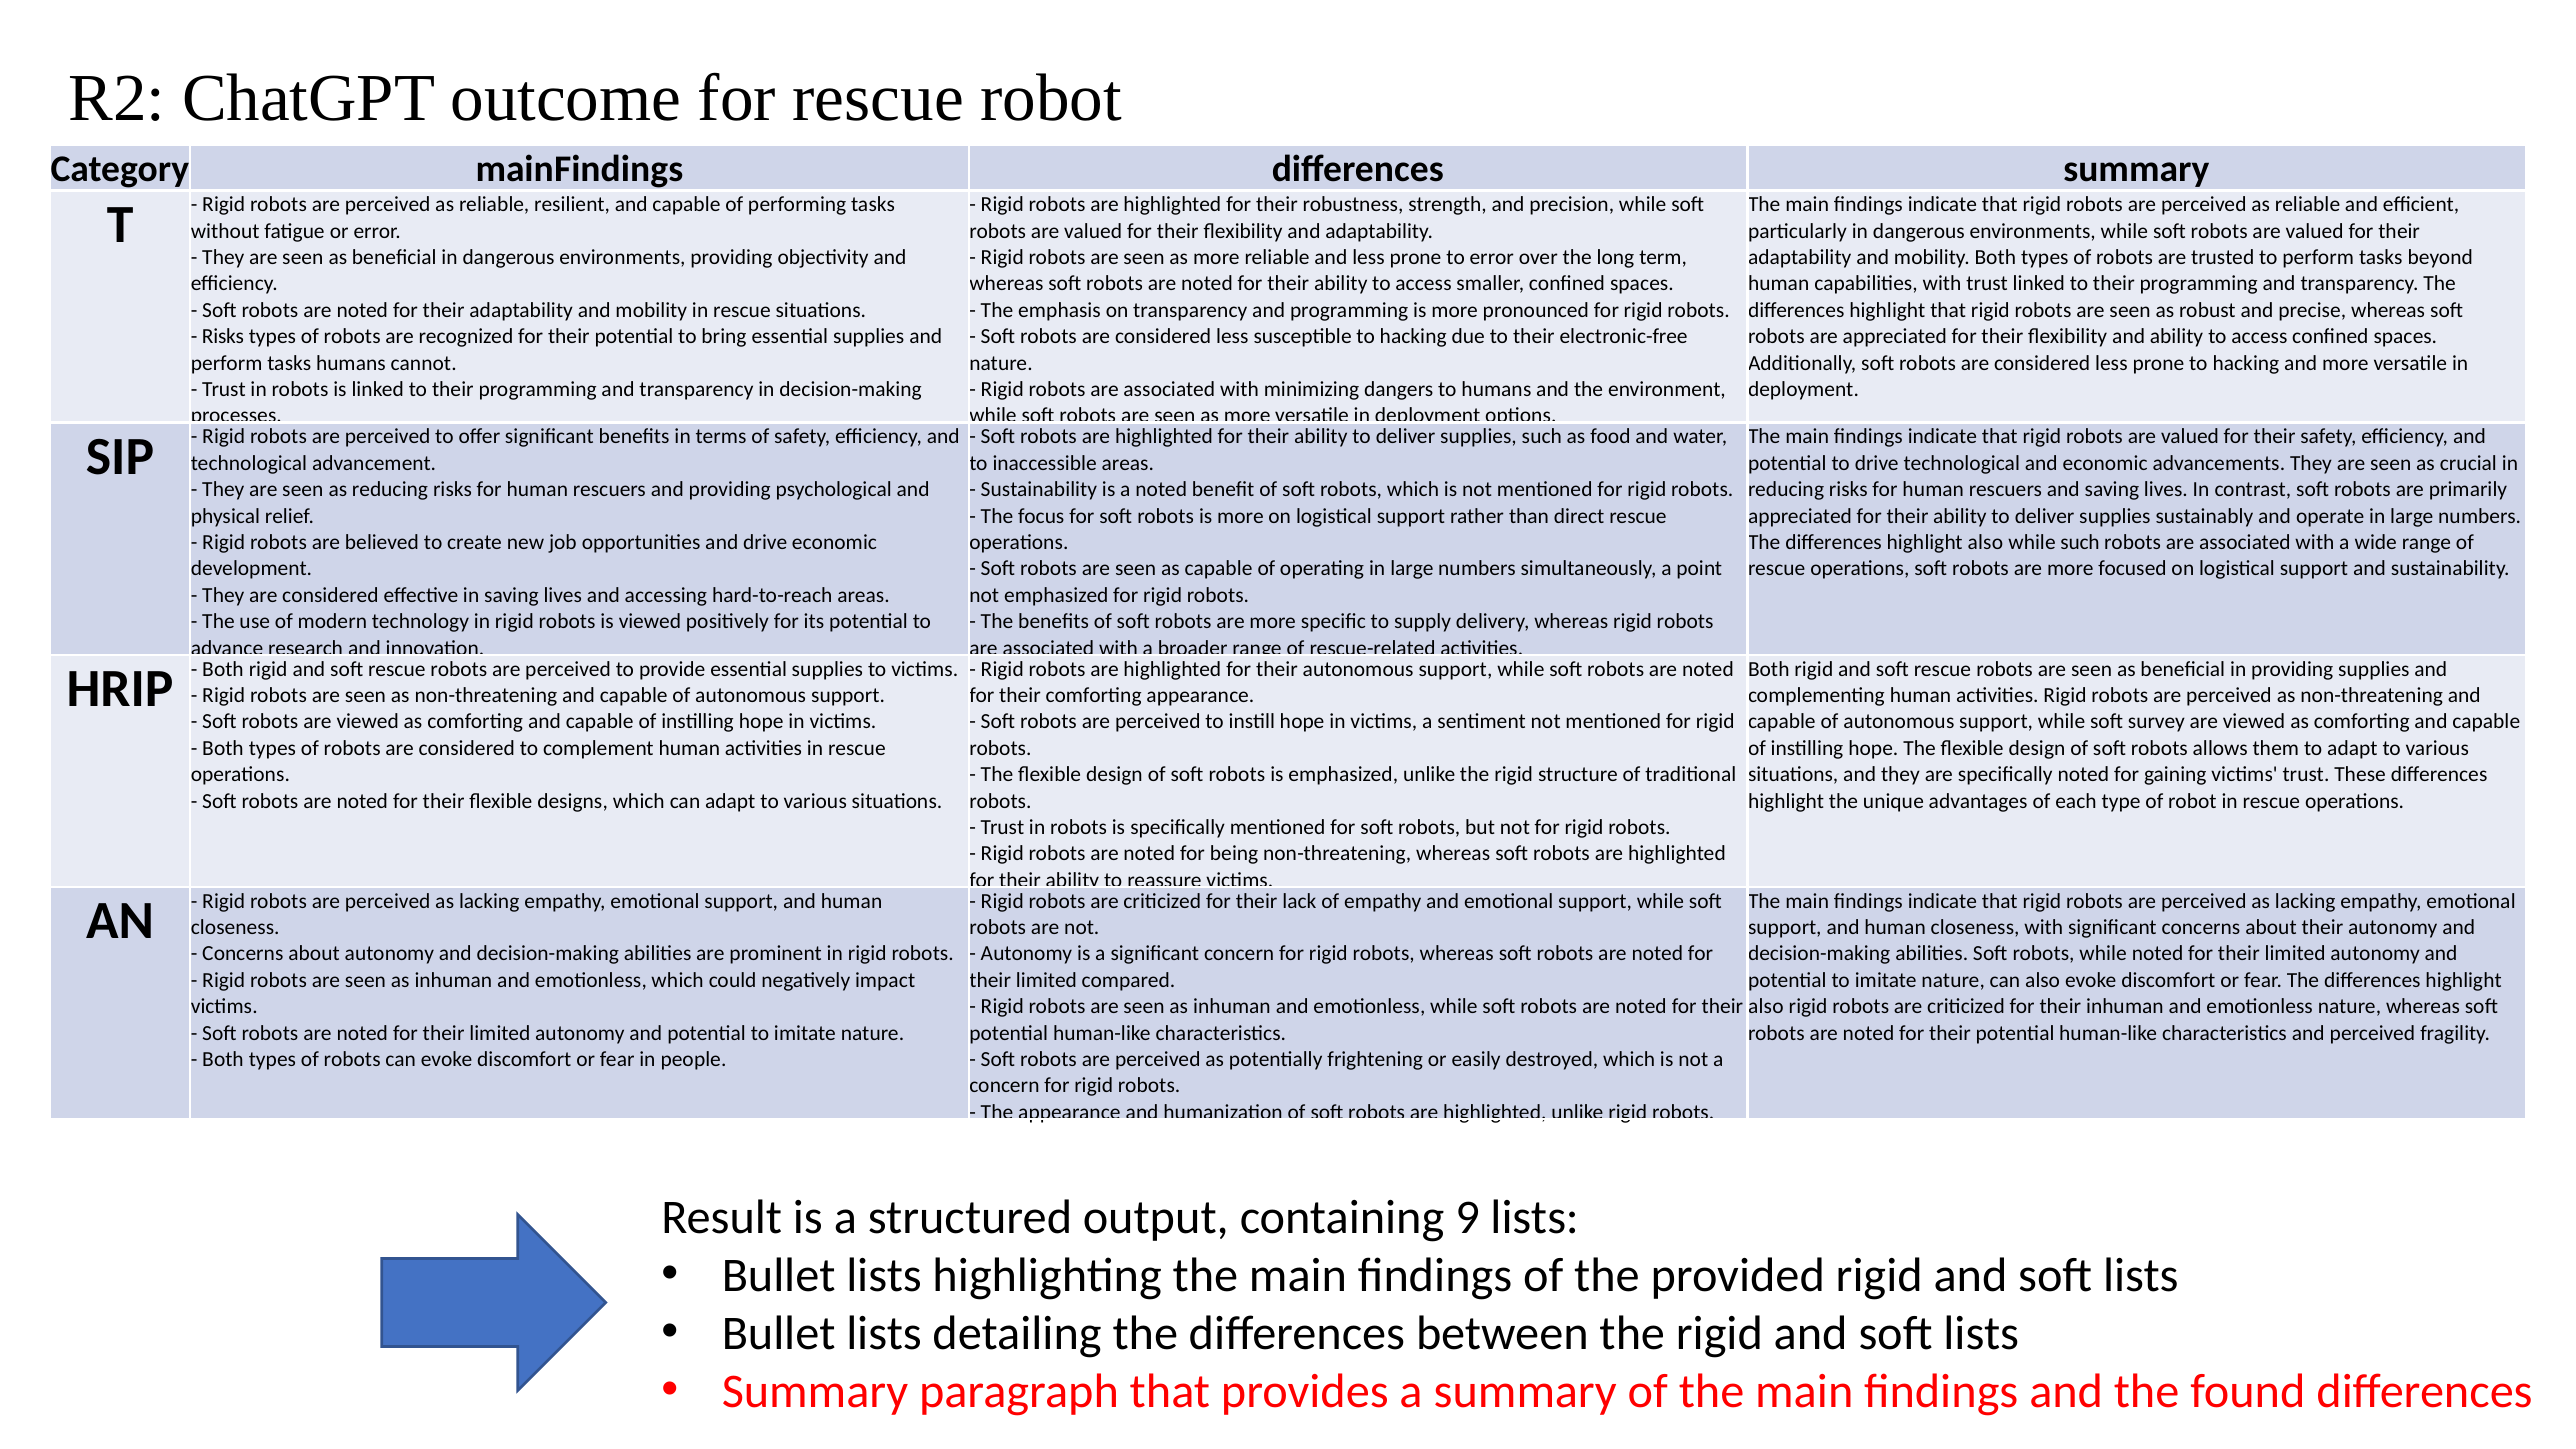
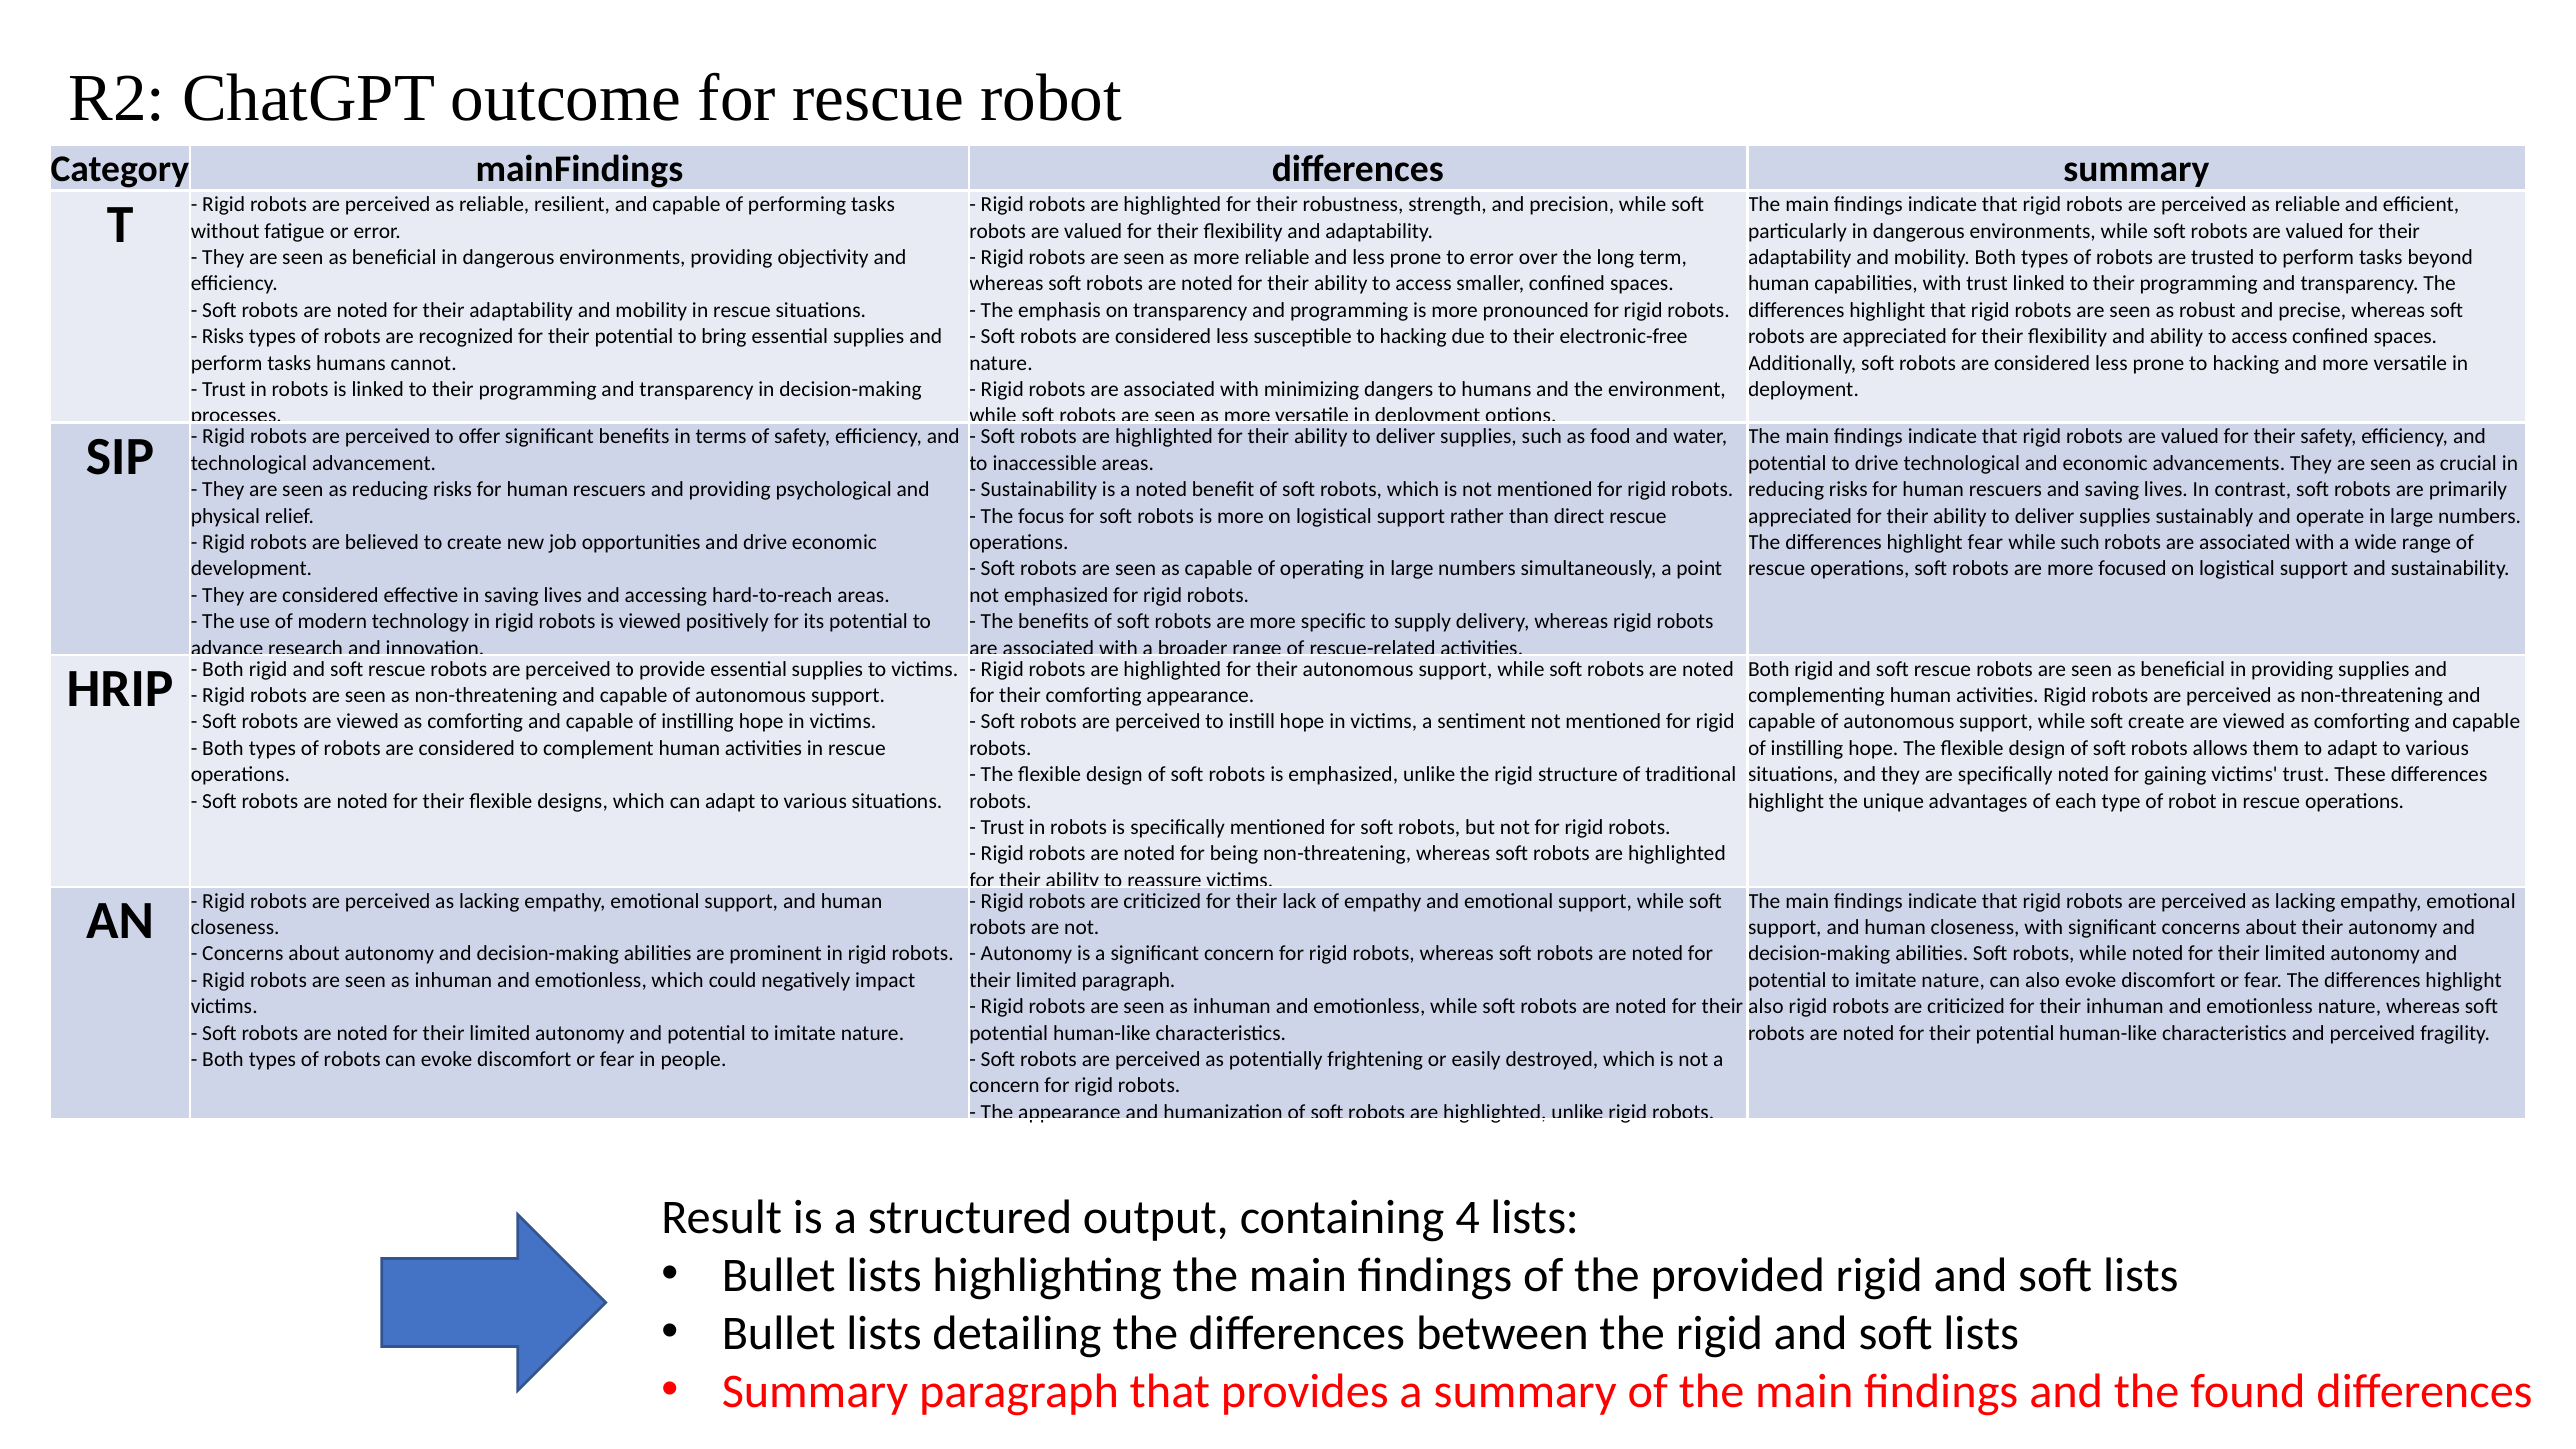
also at (1985, 542): also -> fear
soft survey: survey -> create
limited compared: compared -> paragraph
9: 9 -> 4
